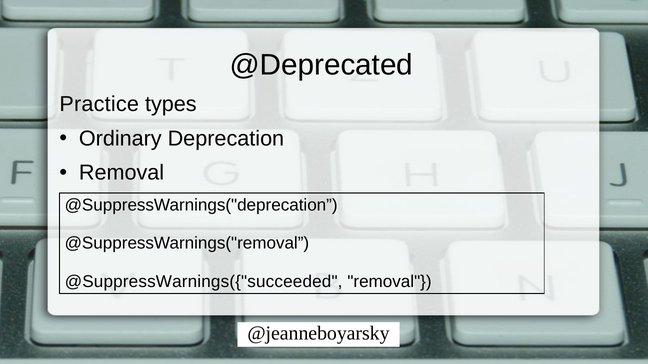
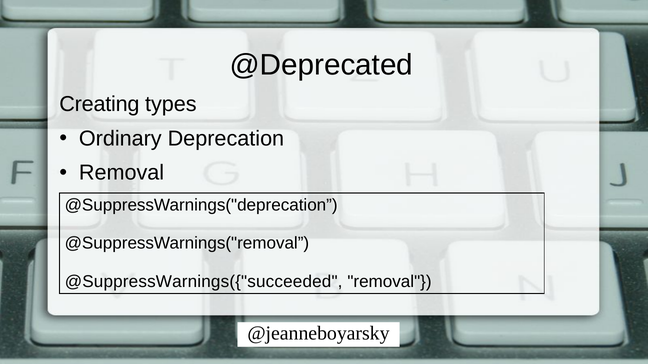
Practice: Practice -> Creating
